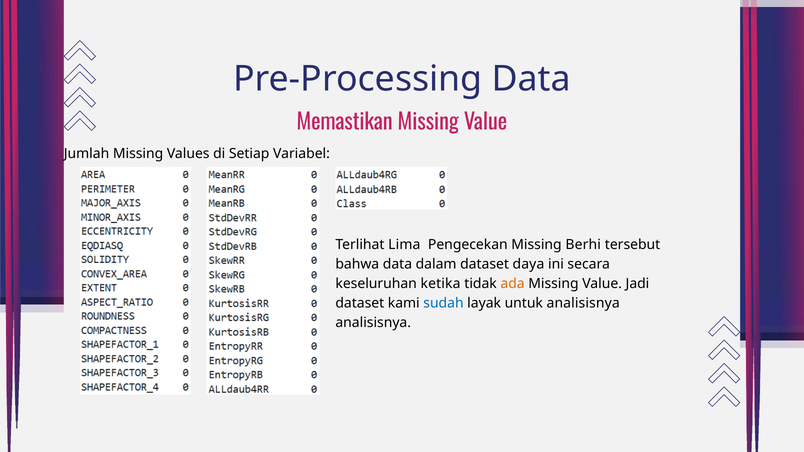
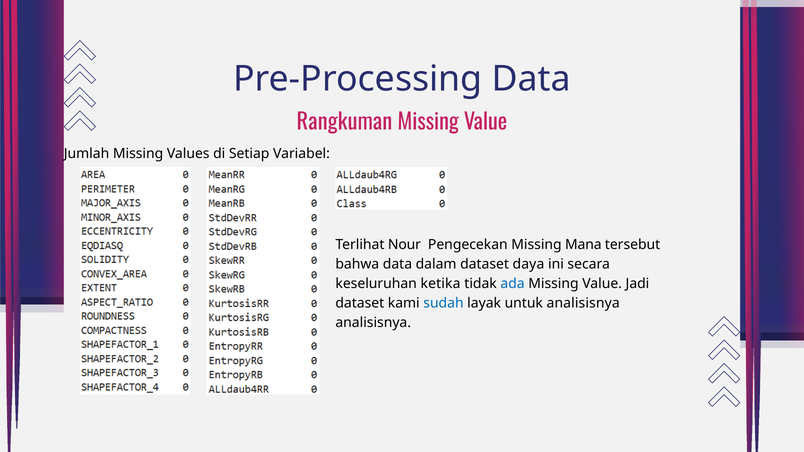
Memastikan: Memastikan -> Rangkuman
Lima: Lima -> Nour
Berhi: Berhi -> Mana
ada colour: orange -> blue
